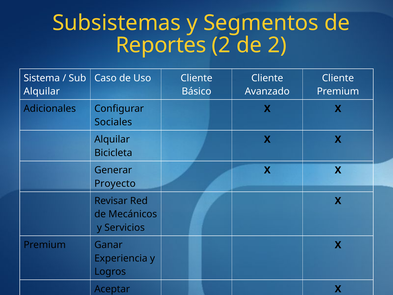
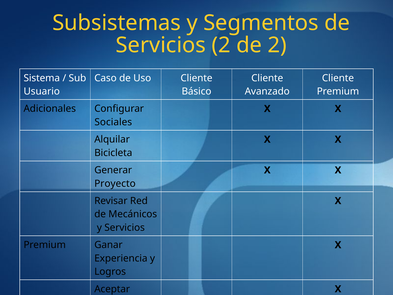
Reportes at (161, 45): Reportes -> Servicios
Alquilar at (42, 91): Alquilar -> Usuario
